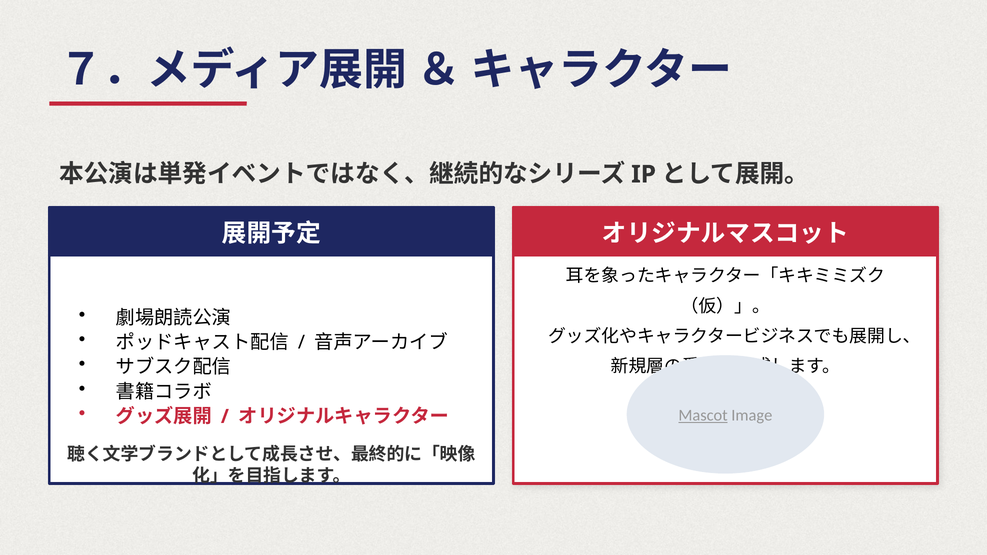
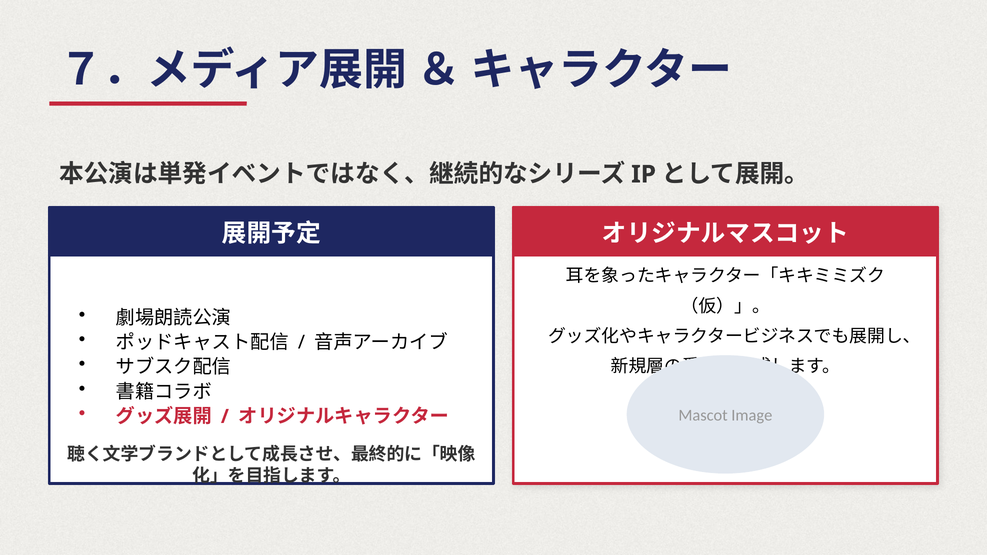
Mascot underline: present -> none
